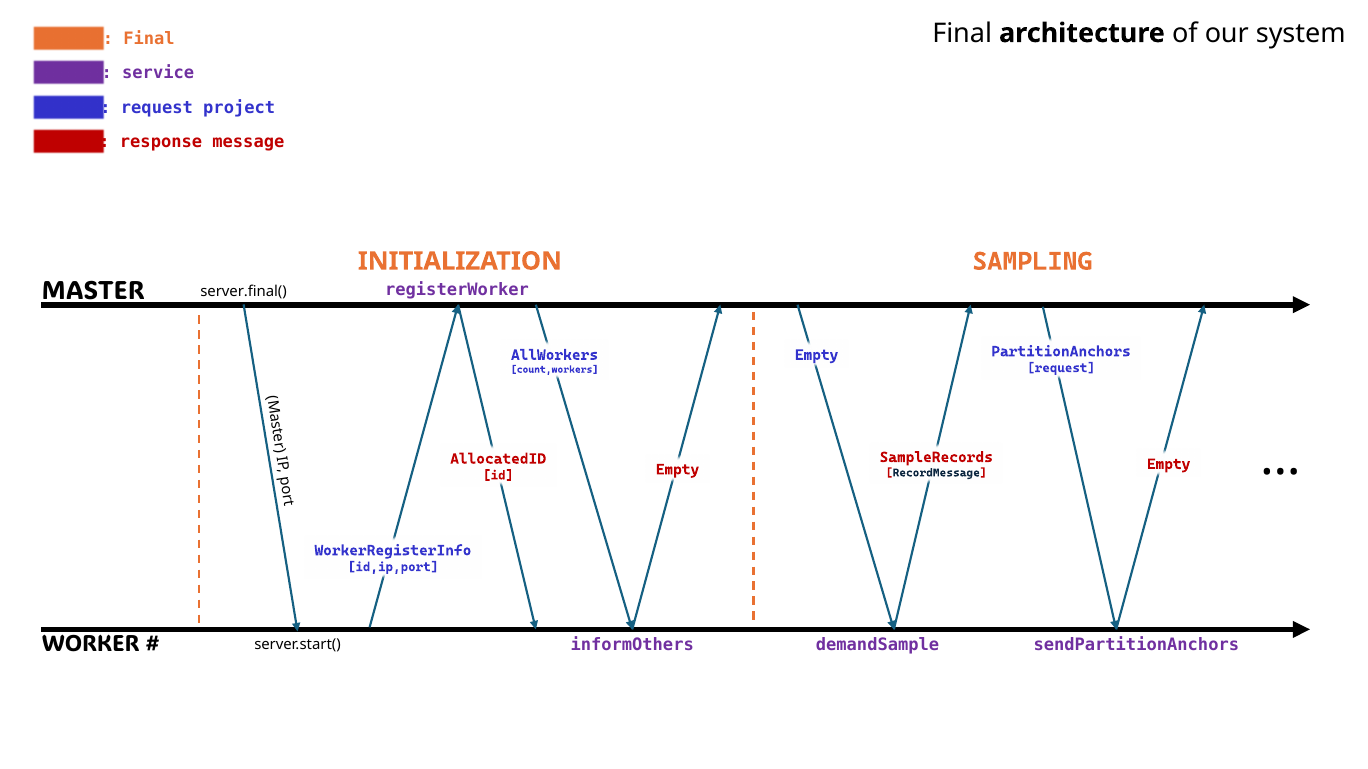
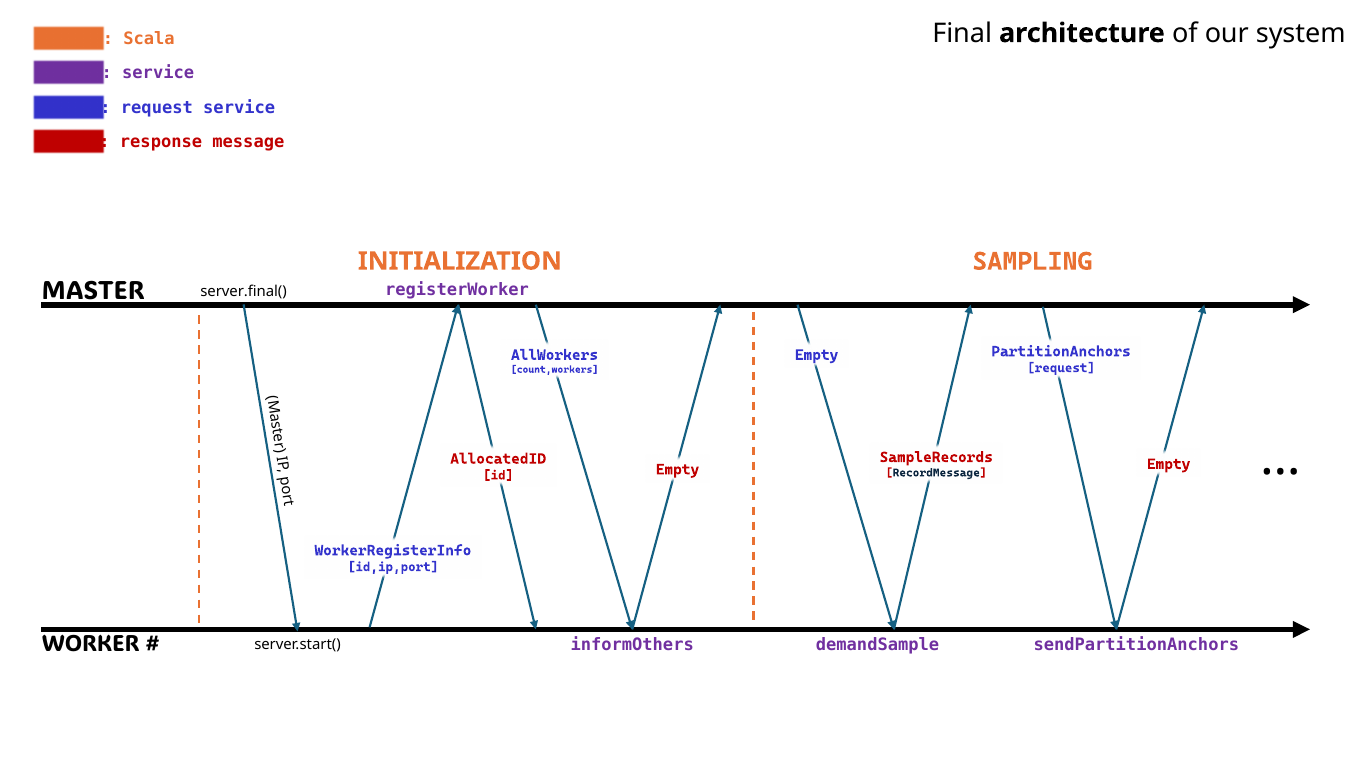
Final at (149, 39): Final -> Scala
request project: project -> service
